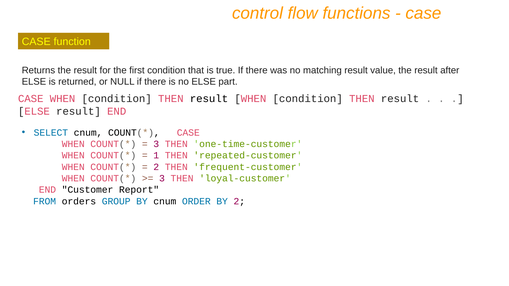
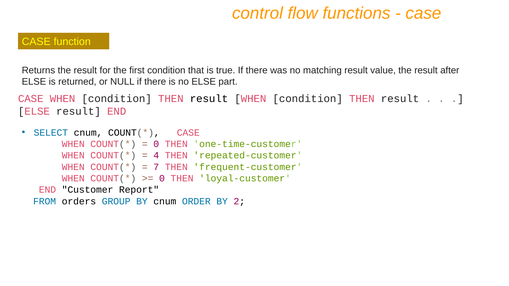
3 at (156, 144): 3 -> 0
1: 1 -> 4
2 at (156, 167): 2 -> 7
3 at (162, 179): 3 -> 0
